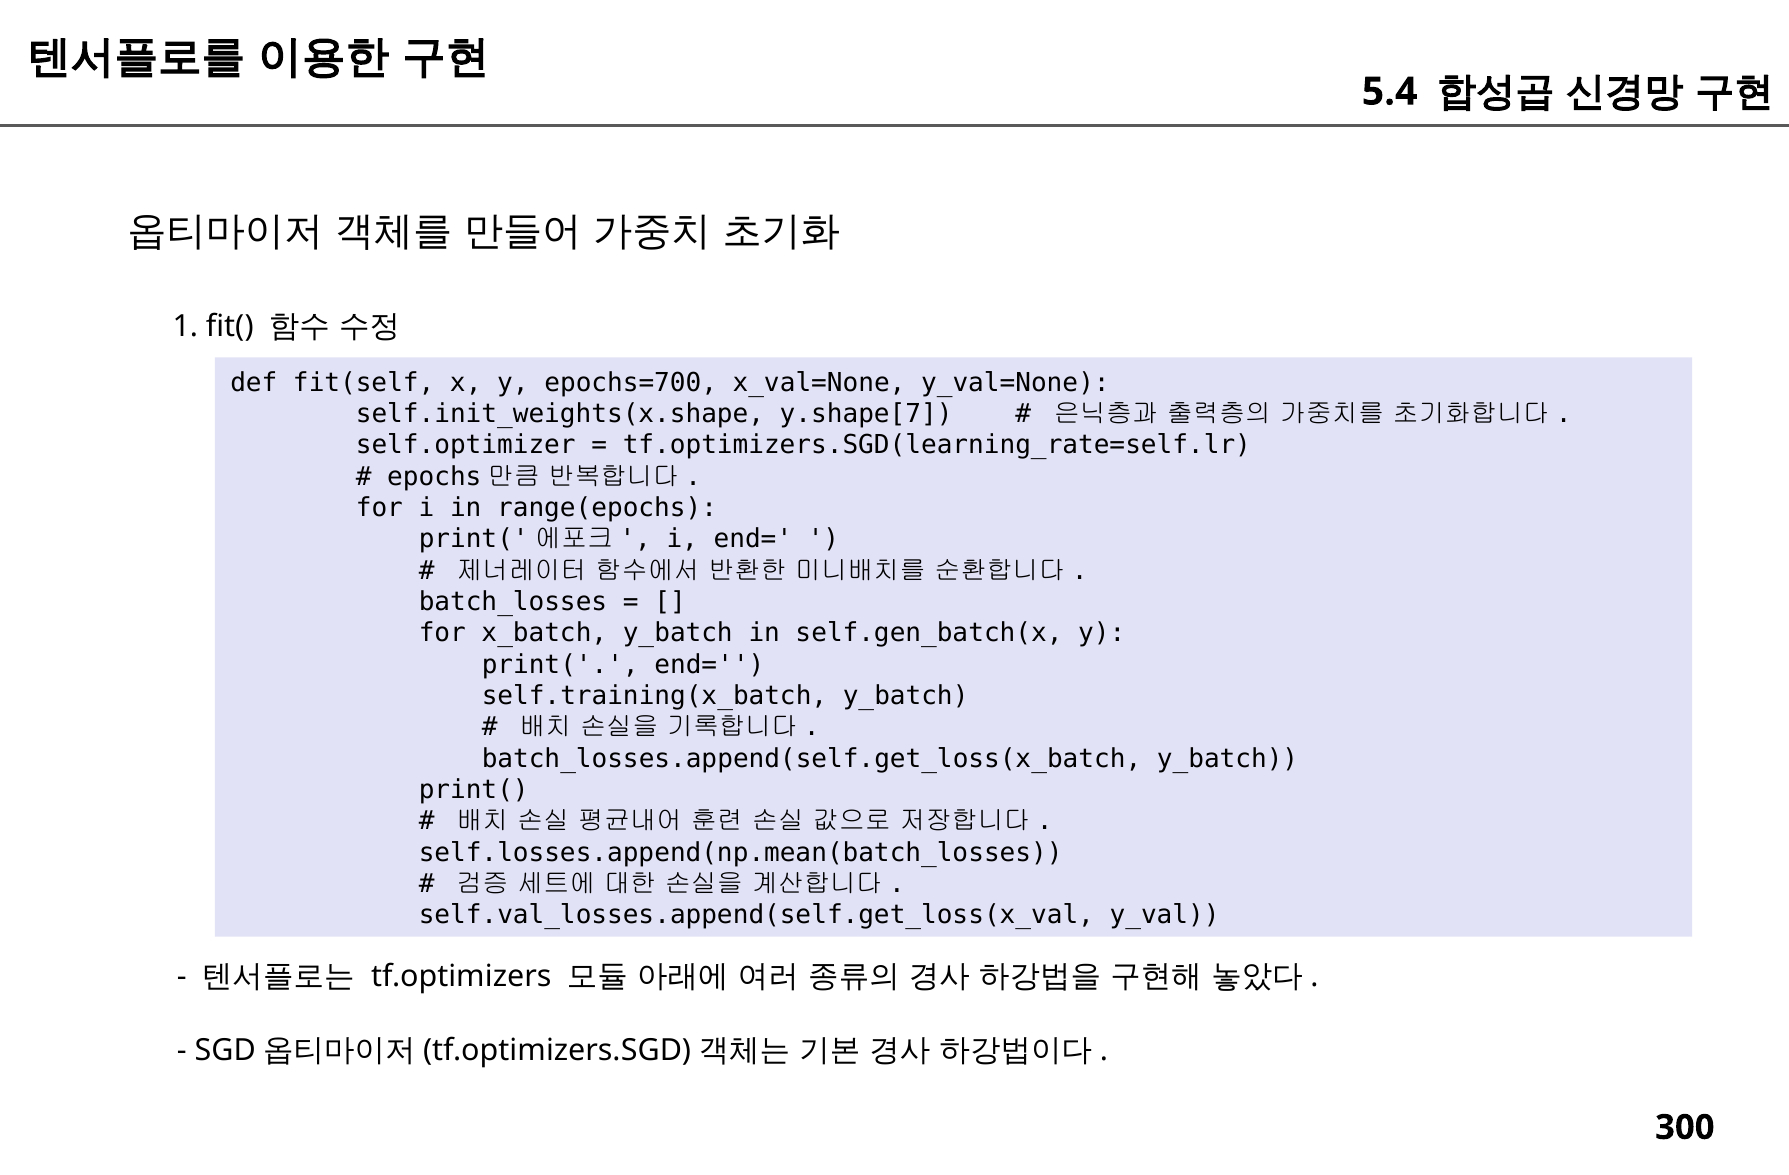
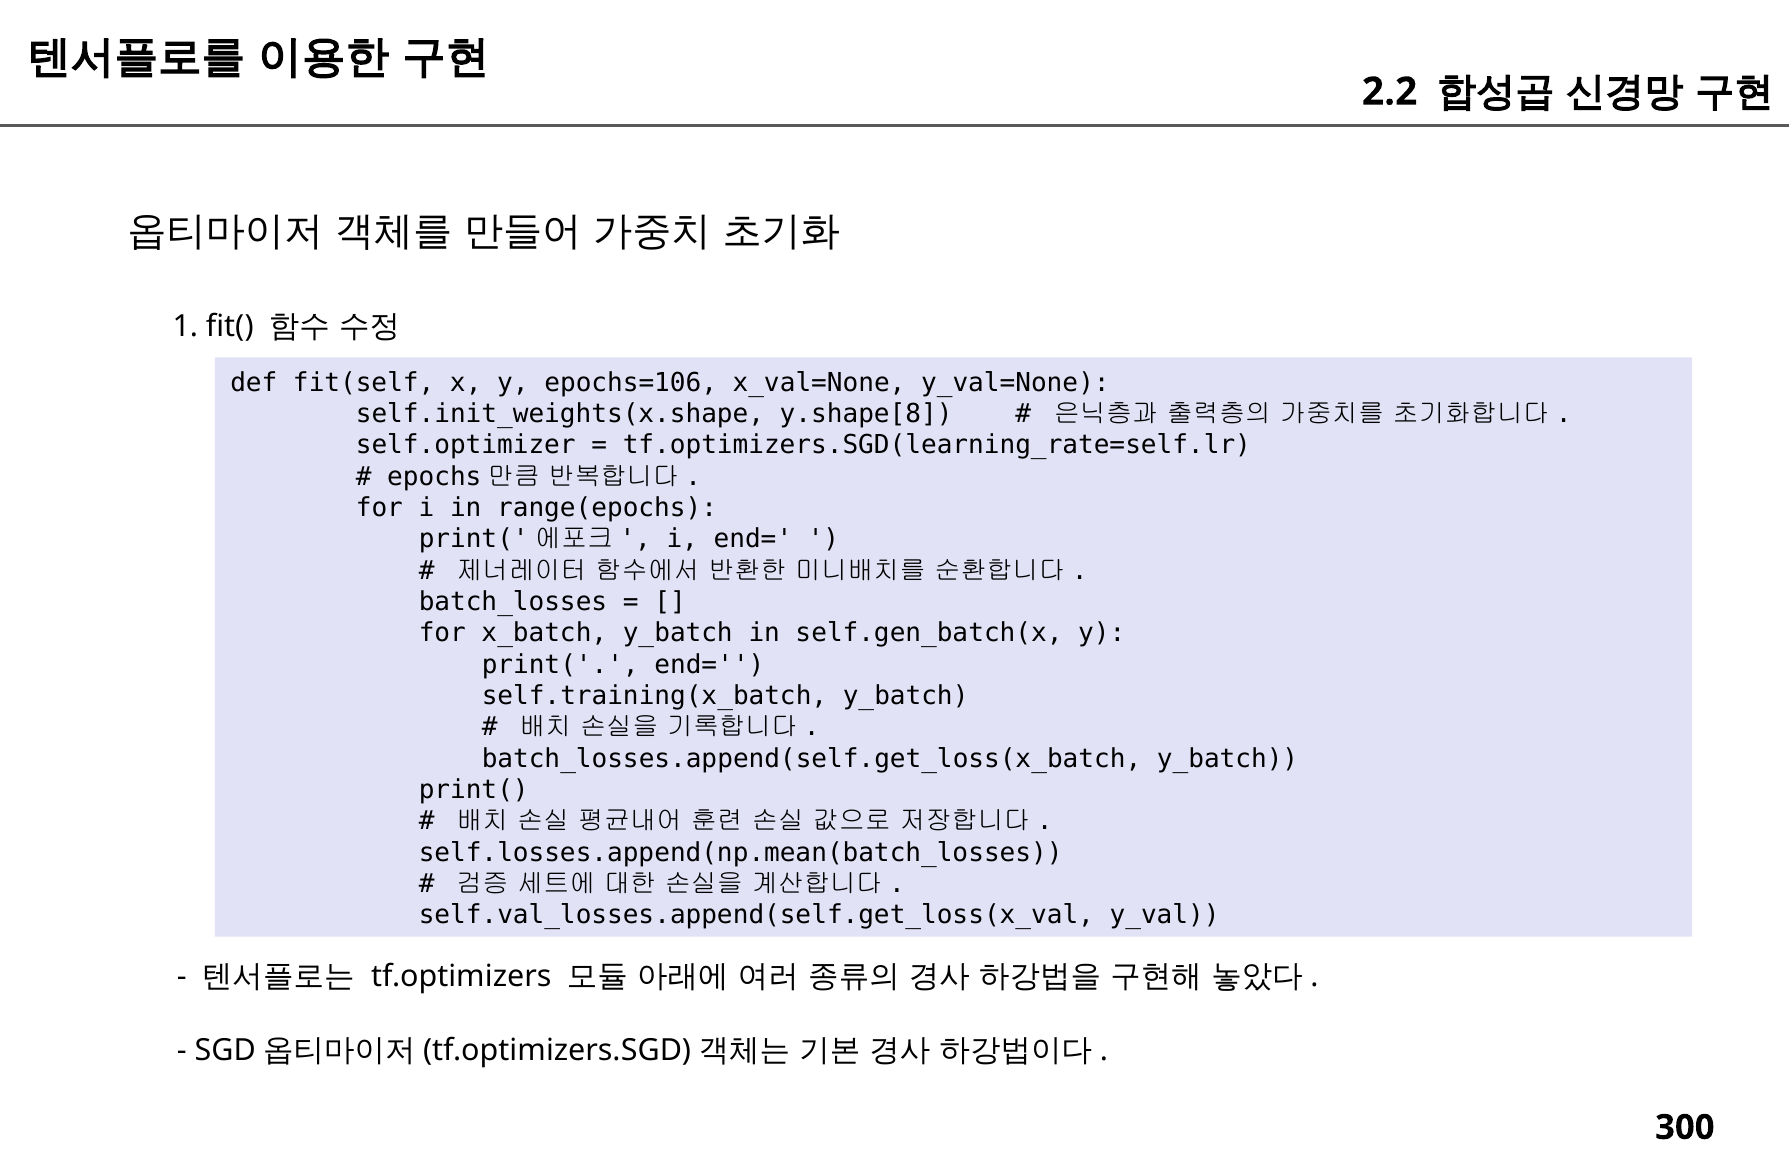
5.4: 5.4 -> 2.2
epochs=700: epochs=700 -> epochs=106
y.shape[7: y.shape[7 -> y.shape[8
